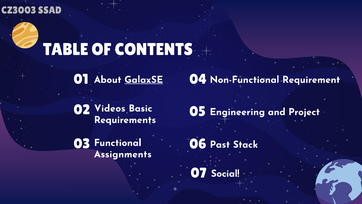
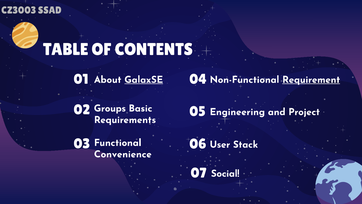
Requirement underline: none -> present
Videos: Videos -> Groups
Past: Past -> User
Assignments: Assignments -> Convenience
